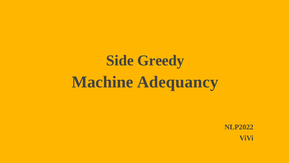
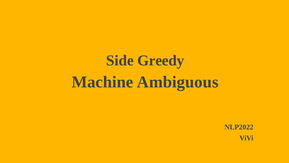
Adequancy: Adequancy -> Ambiguous
